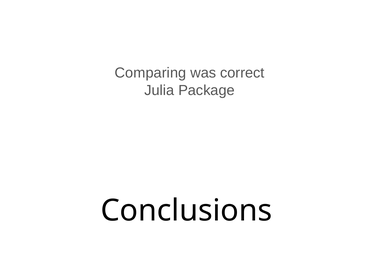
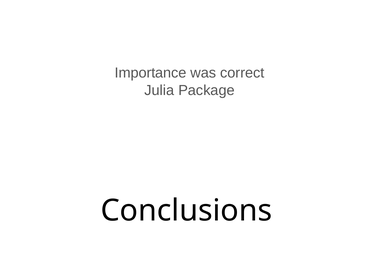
Comparing: Comparing -> Importance
